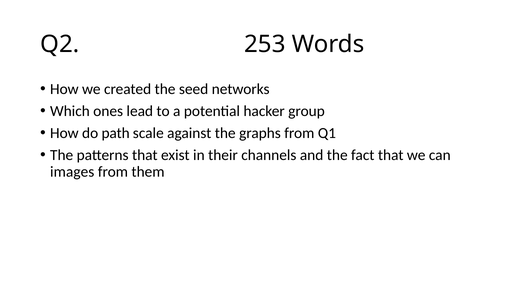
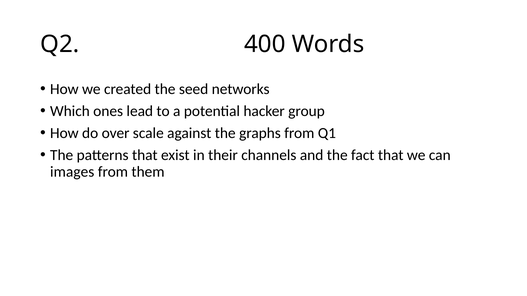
253: 253 -> 400
path: path -> over
